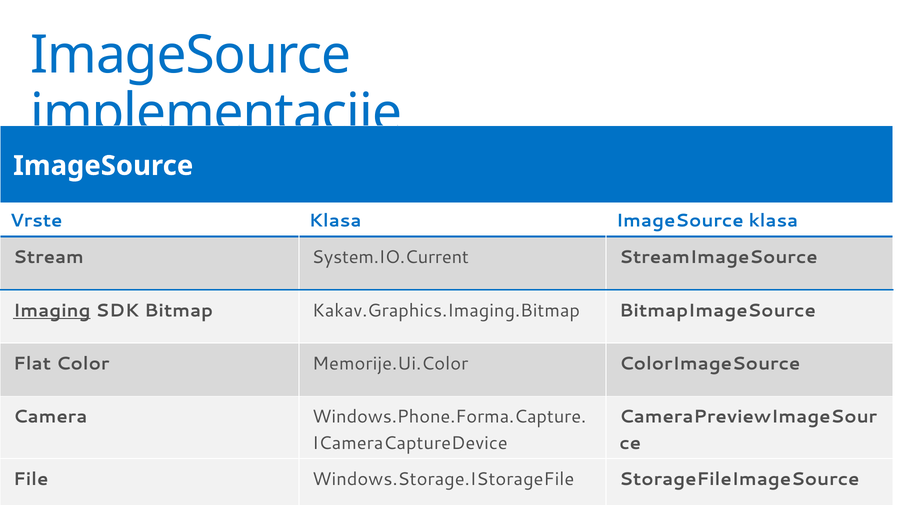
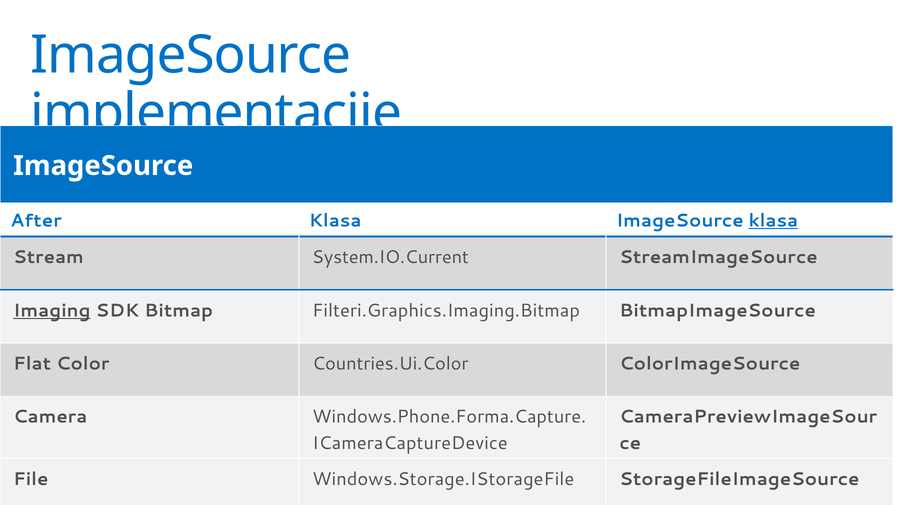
Vrste: Vrste -> After
klasa at (773, 220) underline: none -> present
Kakav.Graphics.Imaging.Bitmap: Kakav.Graphics.Imaging.Bitmap -> Filteri.Graphics.Imaging.Bitmap
Memorije.Ui.Color: Memorije.Ui.Color -> Countries.Ui.Color
